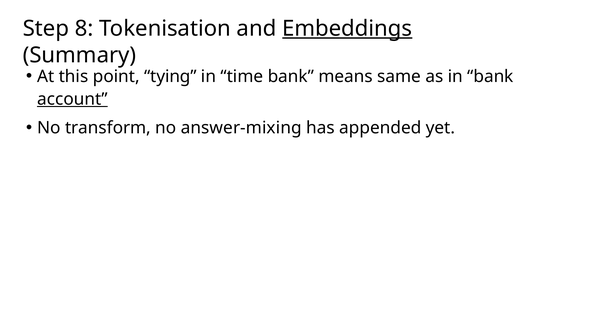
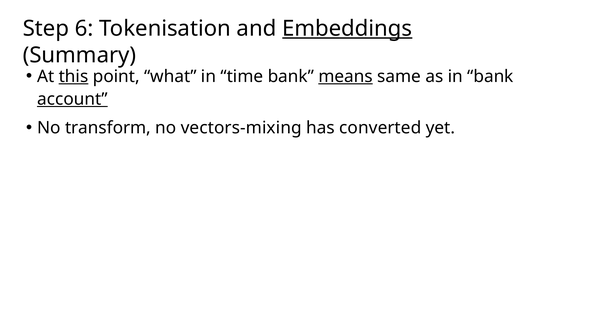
8: 8 -> 6
this underline: none -> present
tying: tying -> what
means underline: none -> present
answer-mixing: answer-mixing -> vectors-mixing
appended: appended -> converted
